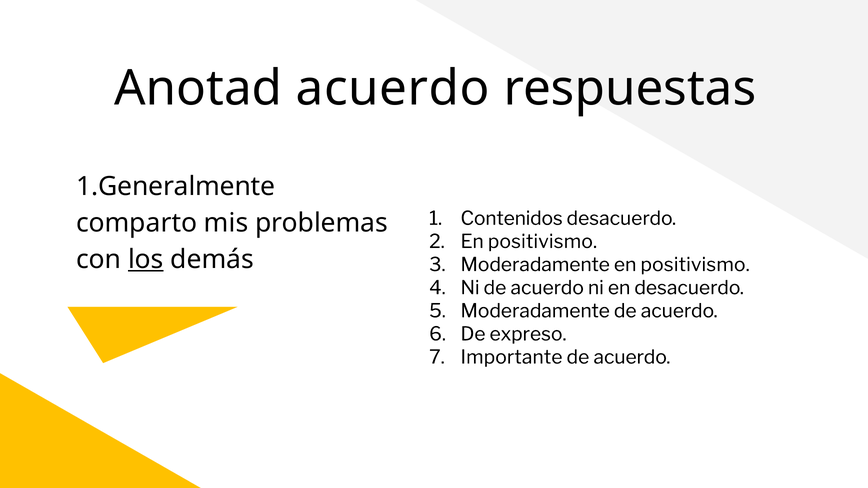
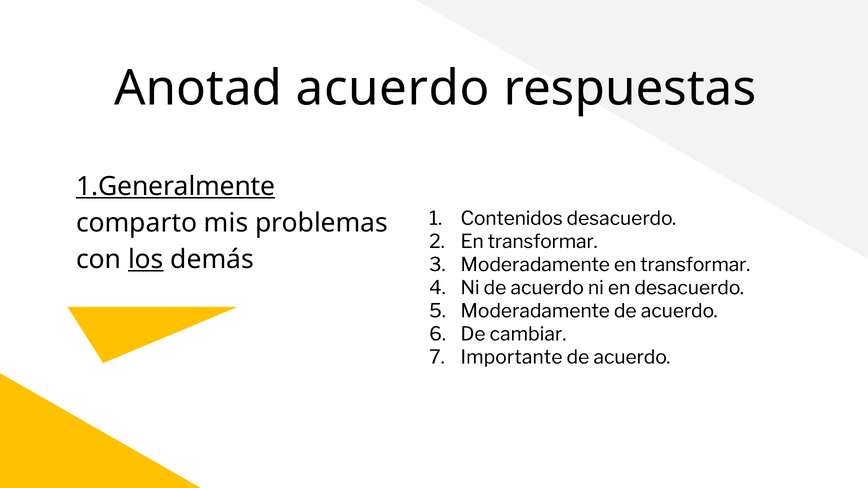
1.Generalmente underline: none -> present
positivismo at (542, 242): positivismo -> transformar
Moderadamente en positivismo: positivismo -> transformar
expreso: expreso -> cambiar
